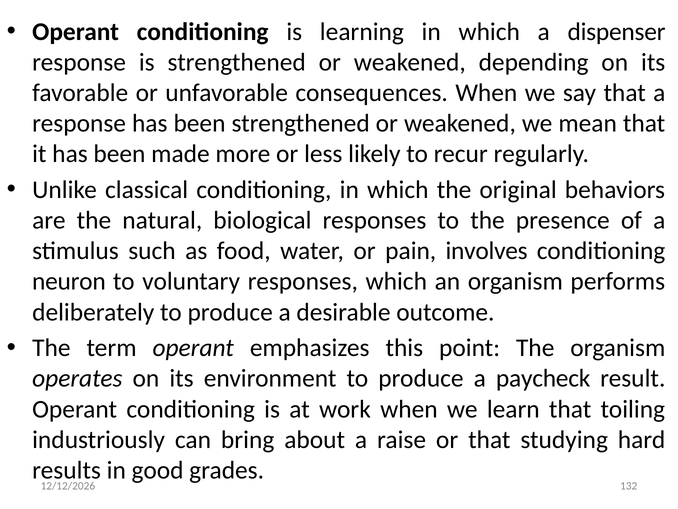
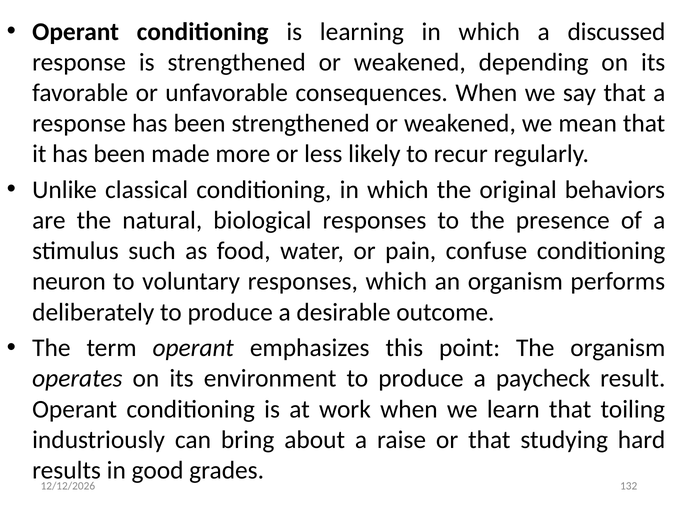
dispenser: dispenser -> discussed
involves: involves -> confuse
